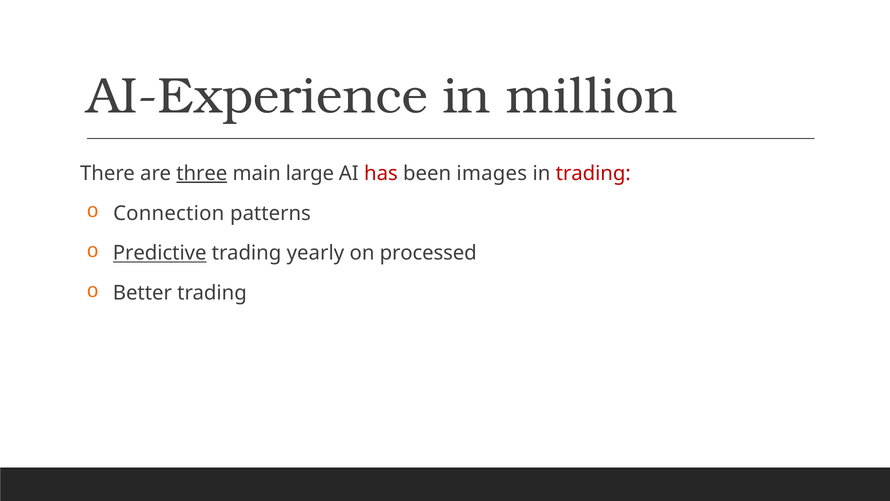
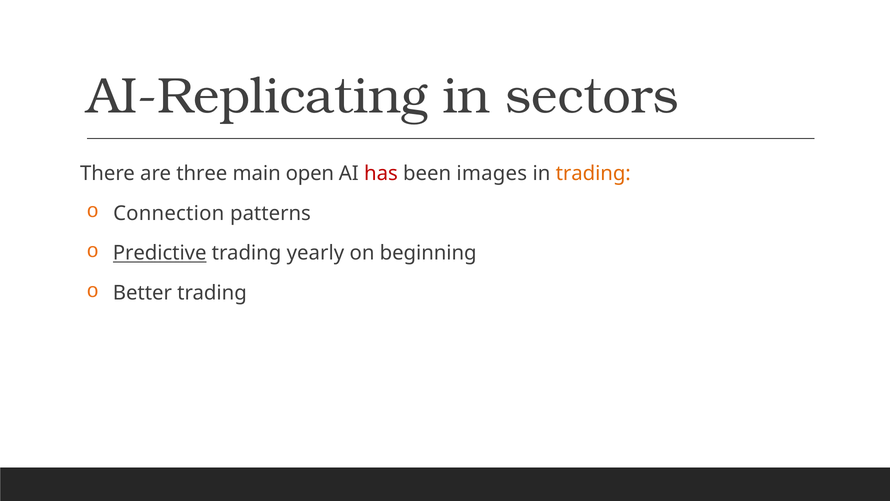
AI-Experience: AI-Experience -> AI-Replicating
million: million -> sectors
three underline: present -> none
large: large -> open
trading at (593, 173) colour: red -> orange
processed: processed -> beginning
